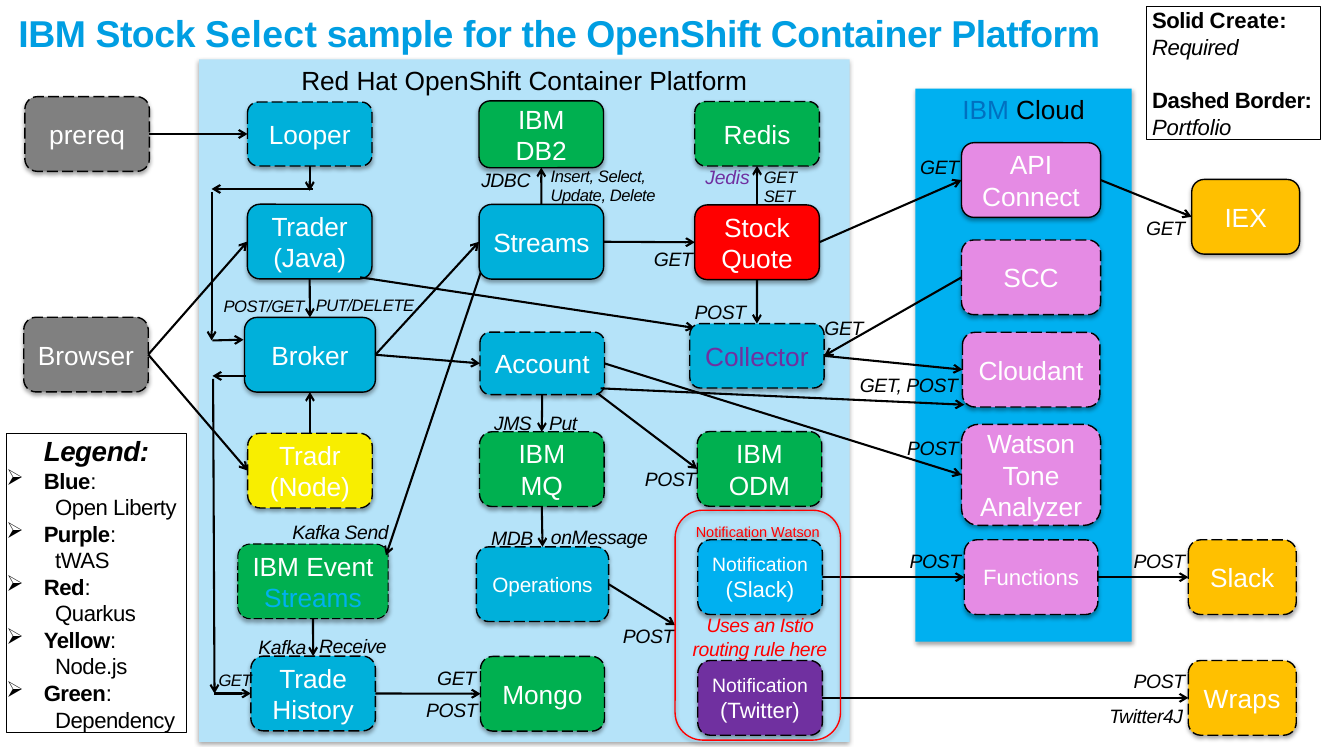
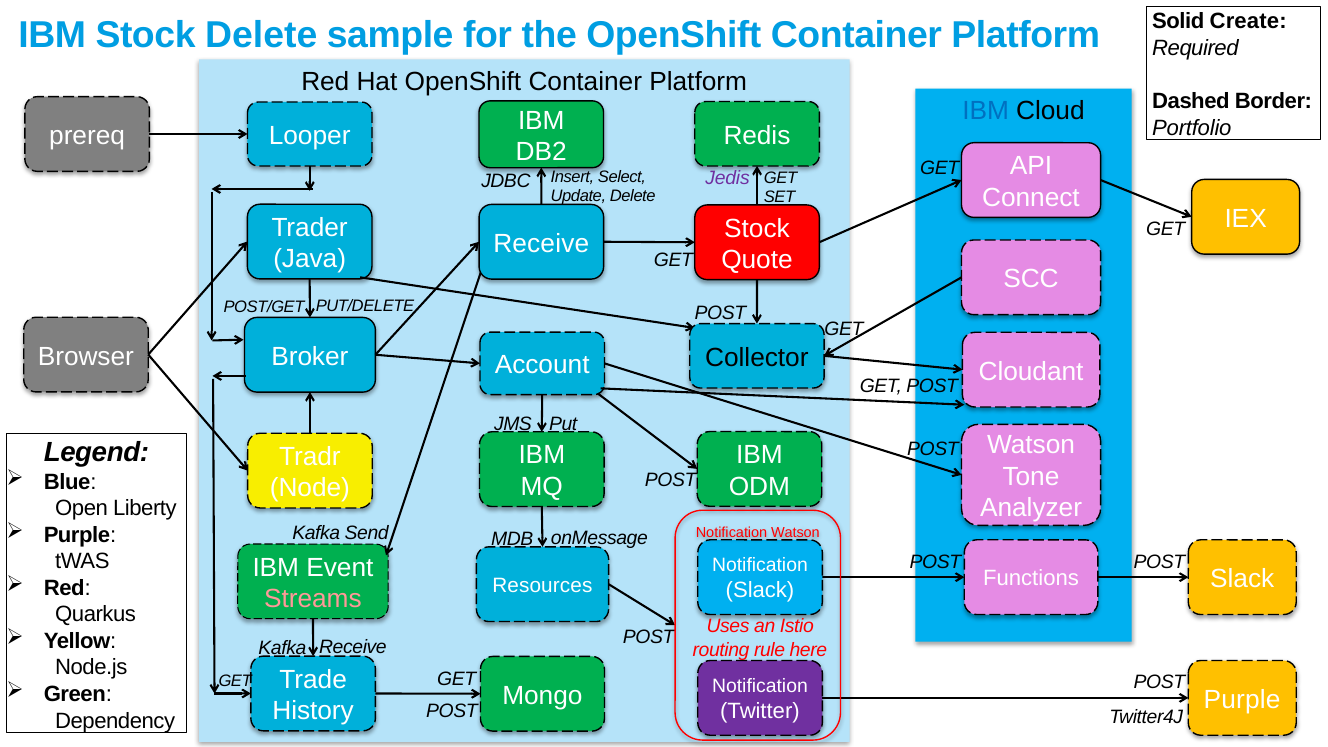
Stock Select: Select -> Delete
Streams at (541, 244): Streams -> Receive
Collector colour: purple -> black
Operations: Operations -> Resources
Streams at (313, 599) colour: light blue -> pink
Wraps at (1242, 700): Wraps -> Purple
